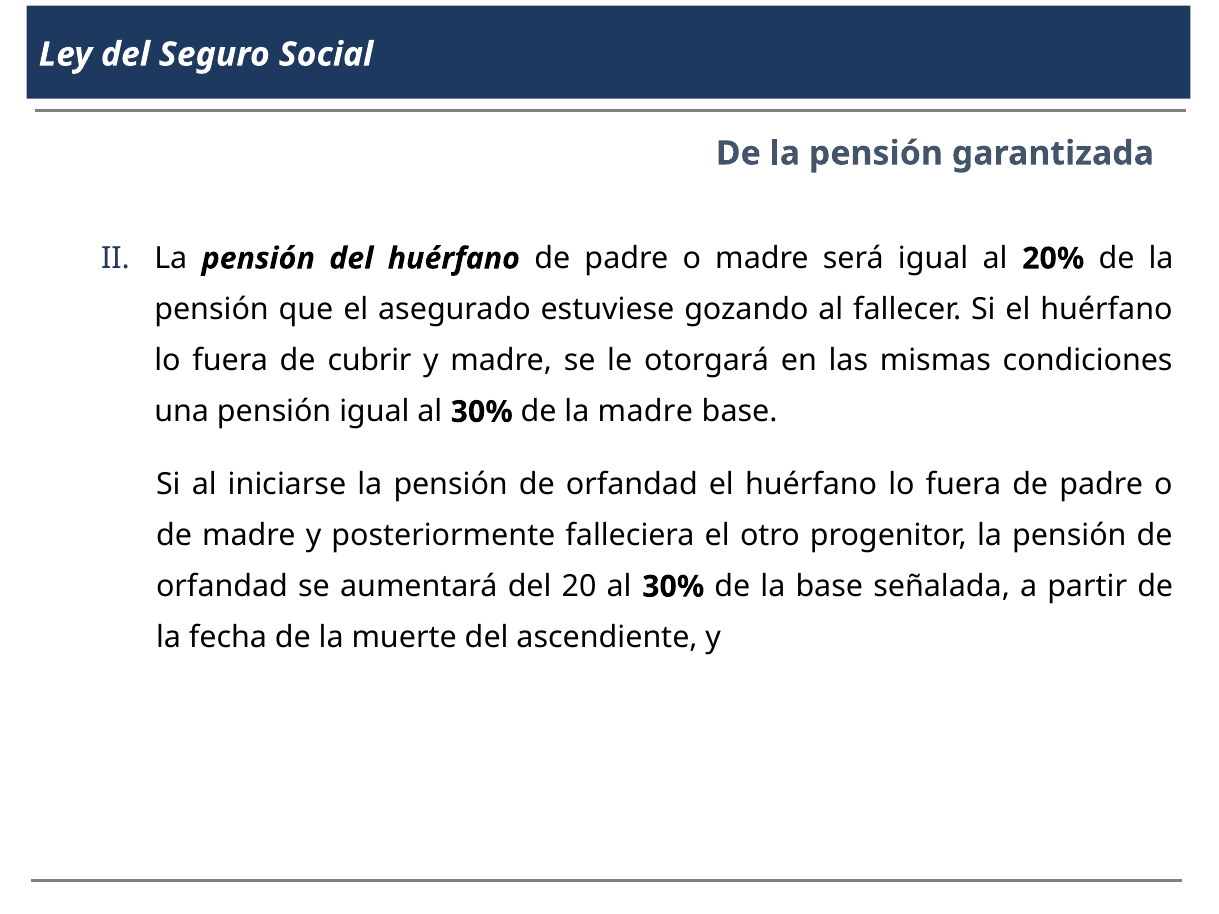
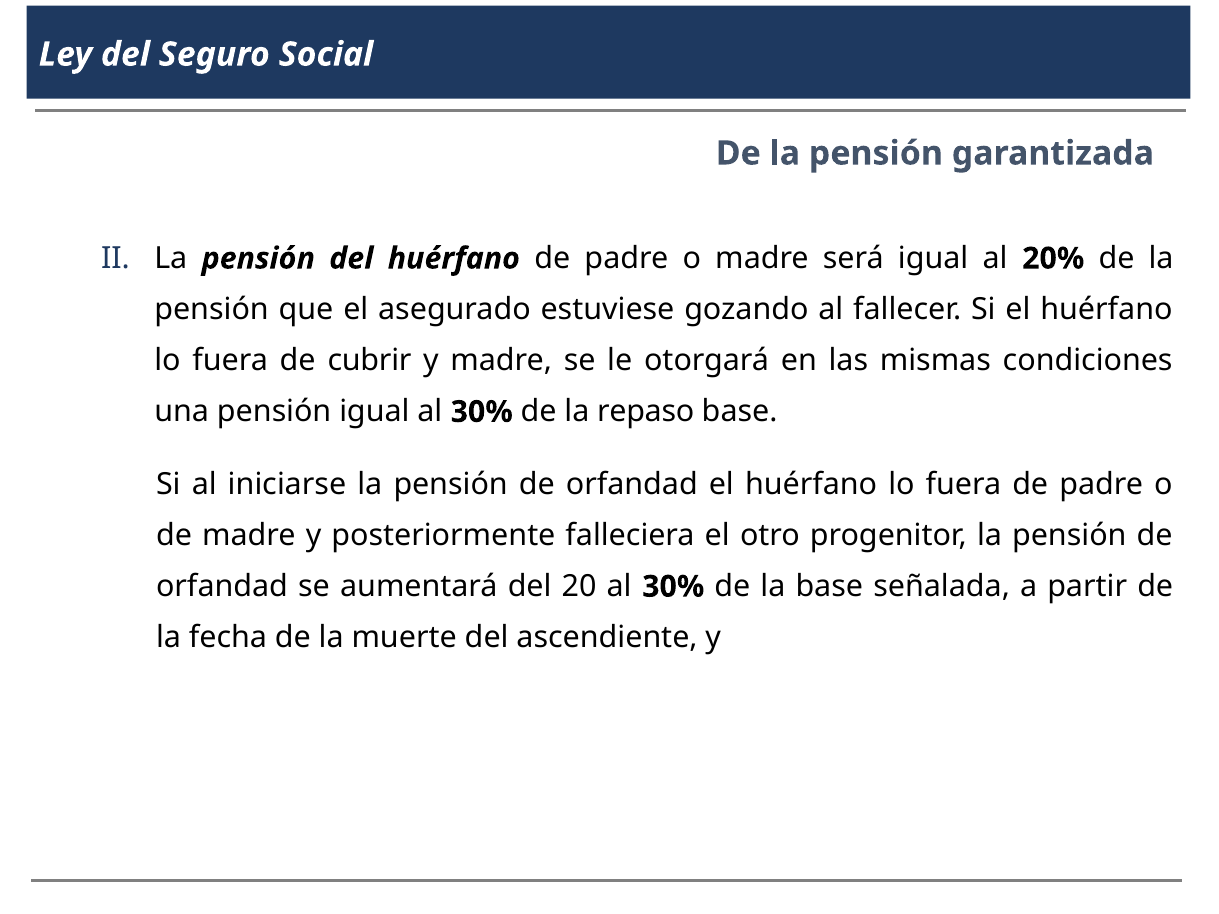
la madre: madre -> repaso
